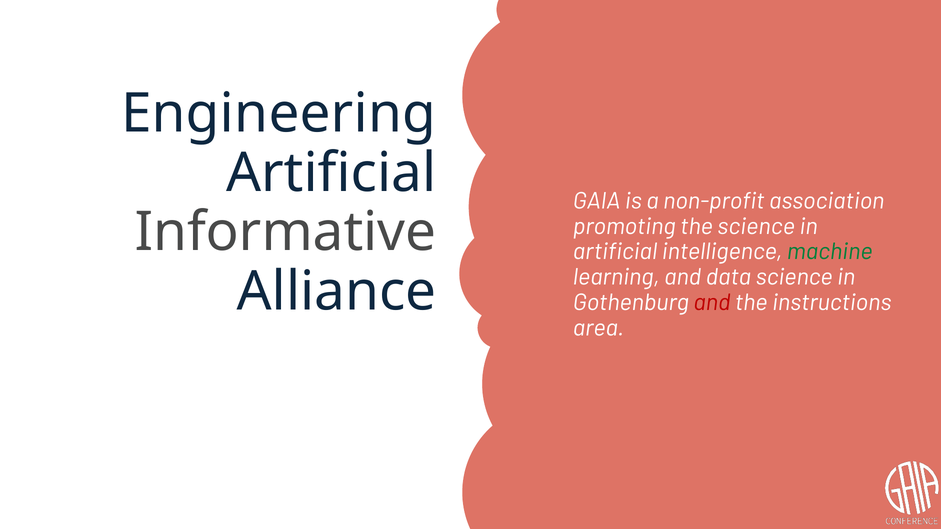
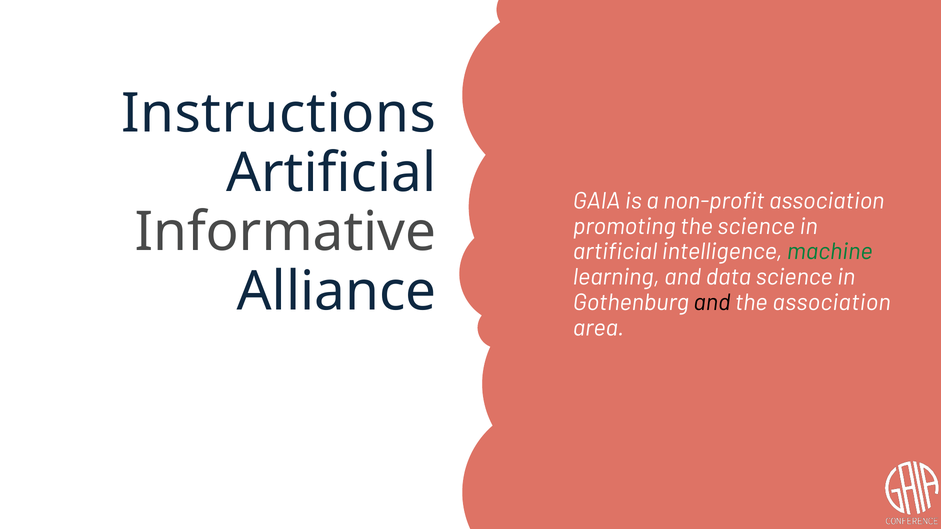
Engineering: Engineering -> Instructions
and at (712, 303) colour: red -> black
the instructions: instructions -> association
